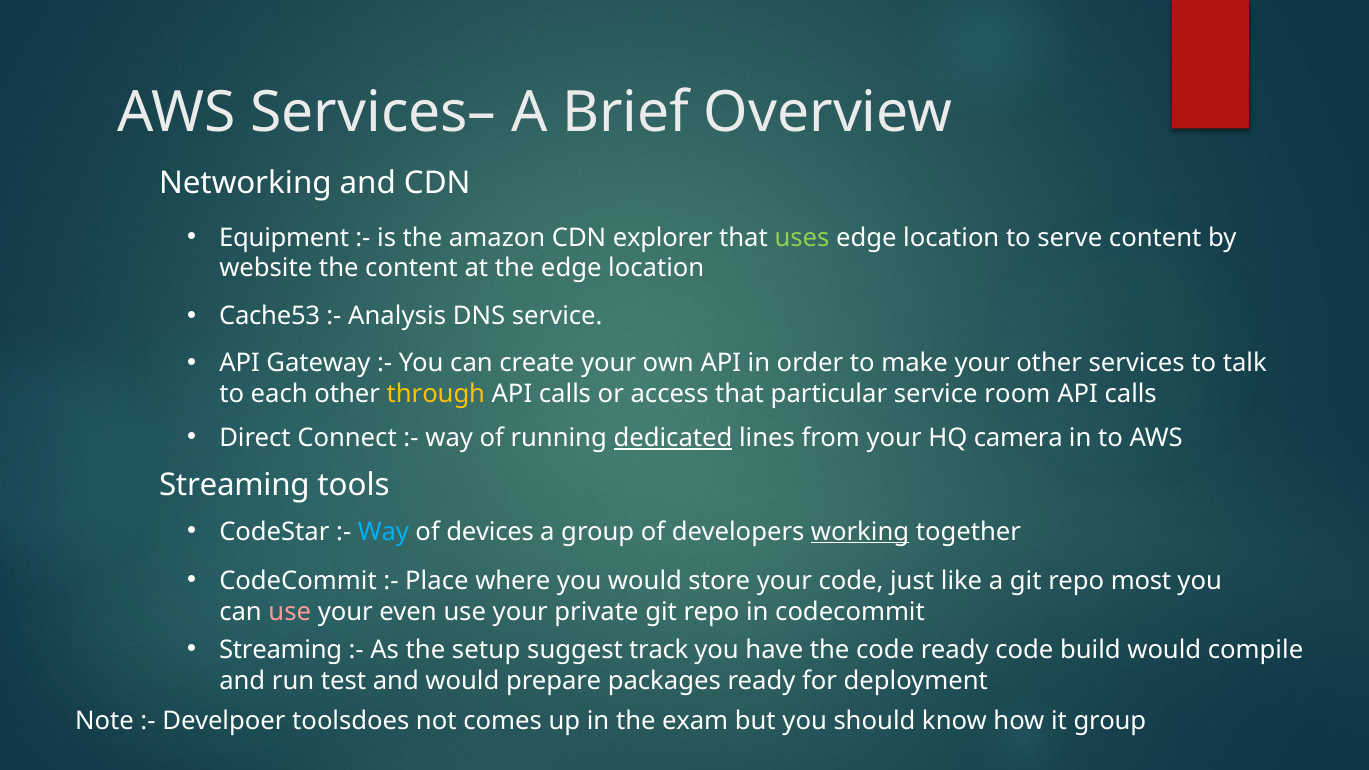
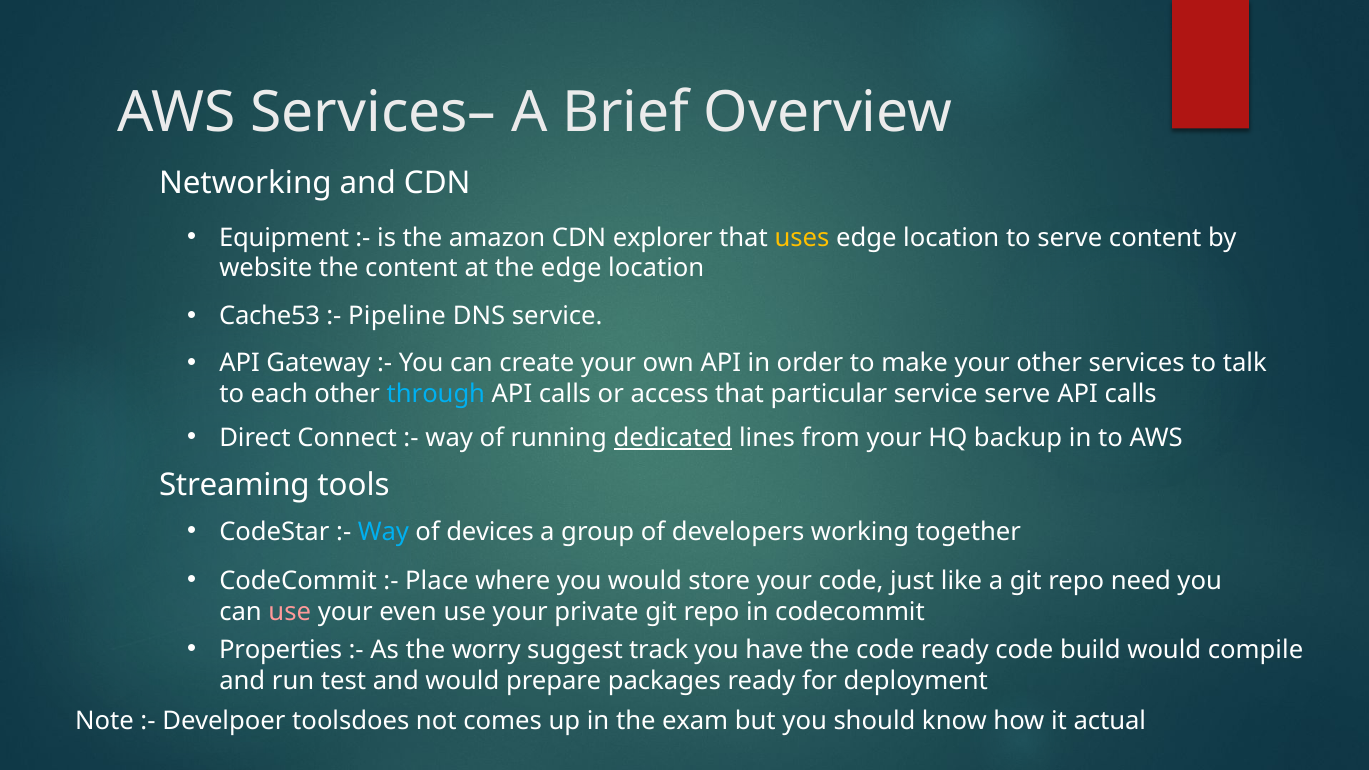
uses colour: light green -> yellow
Analysis: Analysis -> Pipeline
through colour: yellow -> light blue
service room: room -> serve
camera: camera -> backup
working underline: present -> none
most: most -> need
Streaming at (281, 650): Streaming -> Properties
setup: setup -> worry
it group: group -> actual
